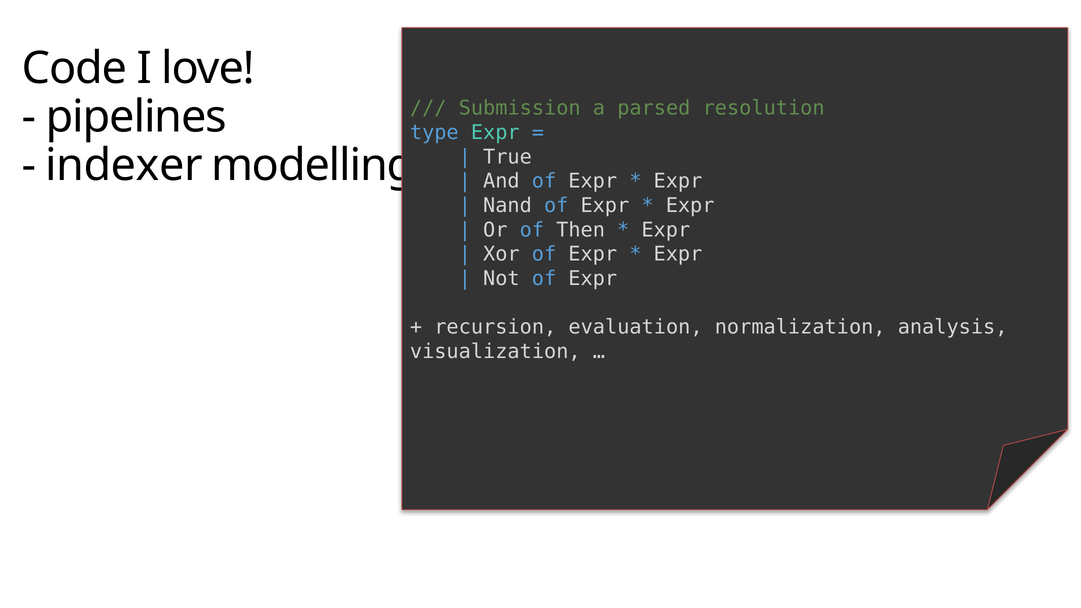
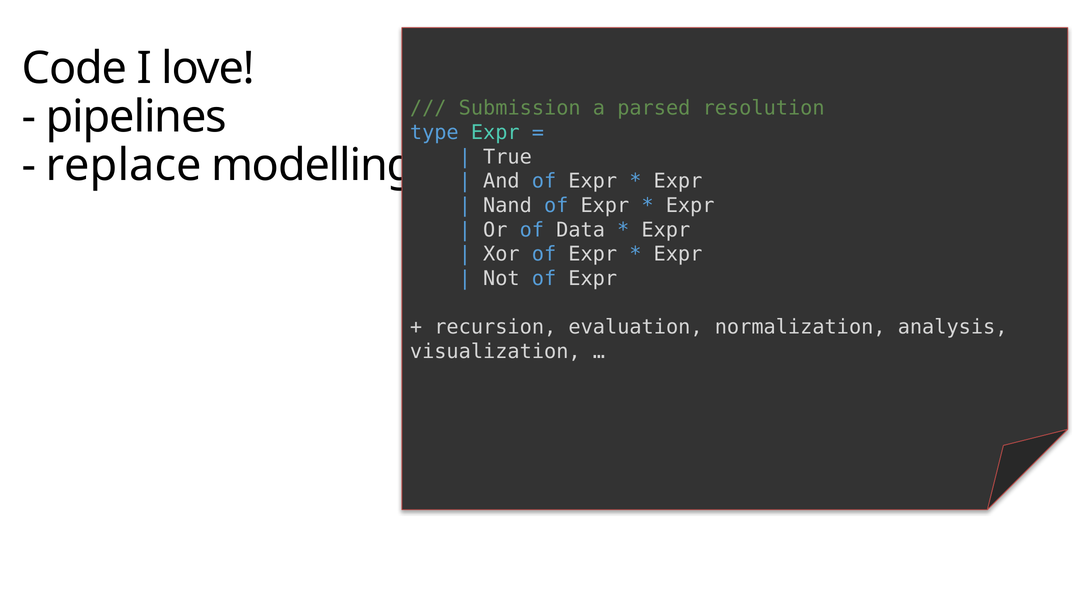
indexer: indexer -> replace
Then: Then -> Data
